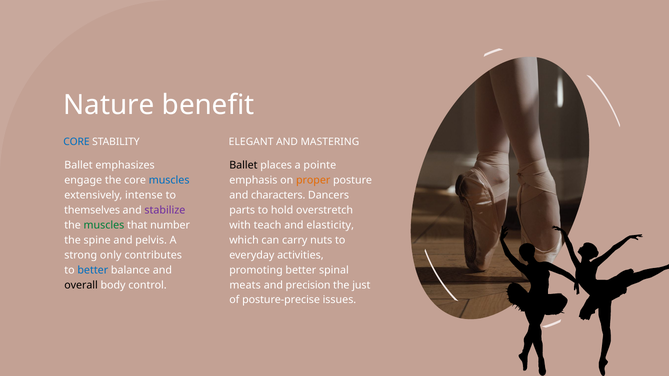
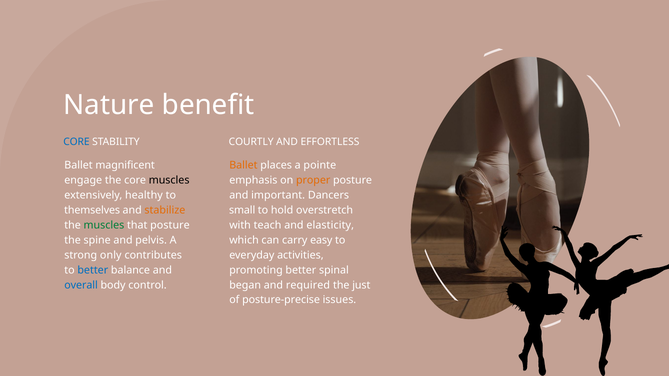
ELEGANT: ELEGANT -> COURTLY
MASTERING: MASTERING -> EFFORTLESS
emphasizes: emphasizes -> magnificent
Ballet at (243, 166) colour: black -> orange
muscles at (169, 181) colour: blue -> black
intense: intense -> healthy
characters: characters -> important
stabilize colour: purple -> orange
parts: parts -> small
that number: number -> posture
nuts: nuts -> easy
overall colour: black -> blue
meats: meats -> began
precision: precision -> required
